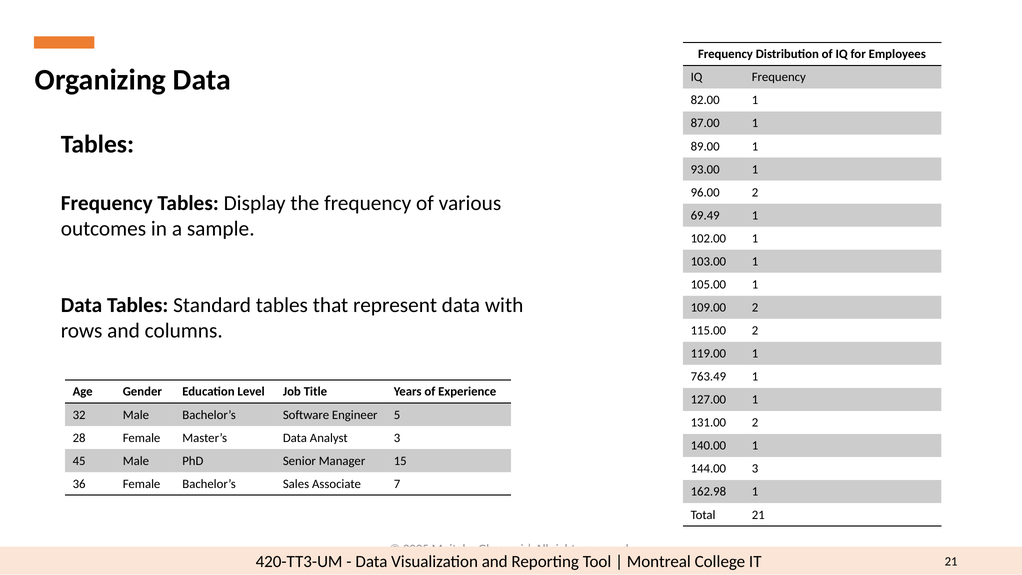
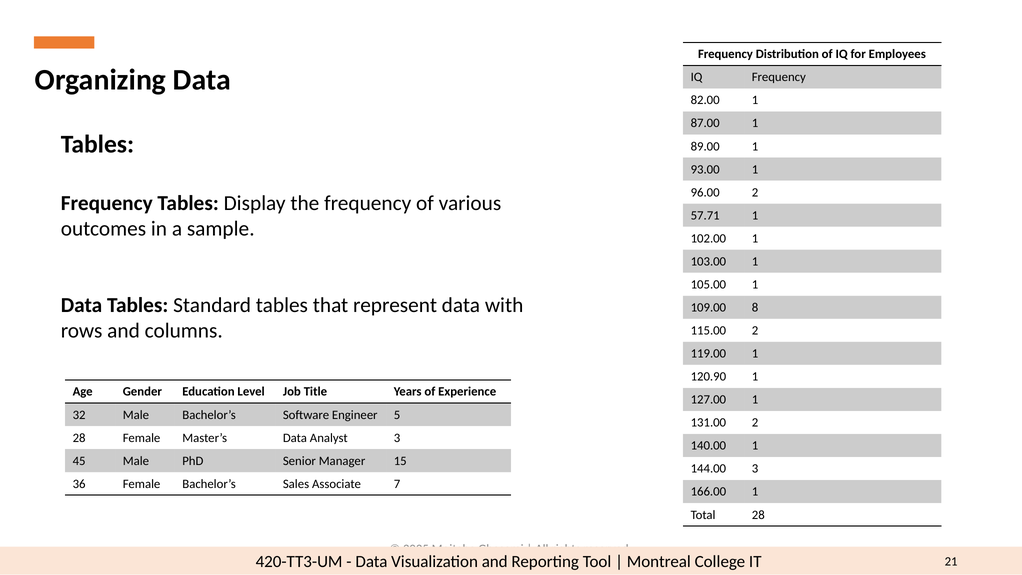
69.49: 69.49 -> 57.71
109.00 2: 2 -> 8
763.49: 763.49 -> 120.90
162.98: 162.98 -> 166.00
Total 21: 21 -> 28
